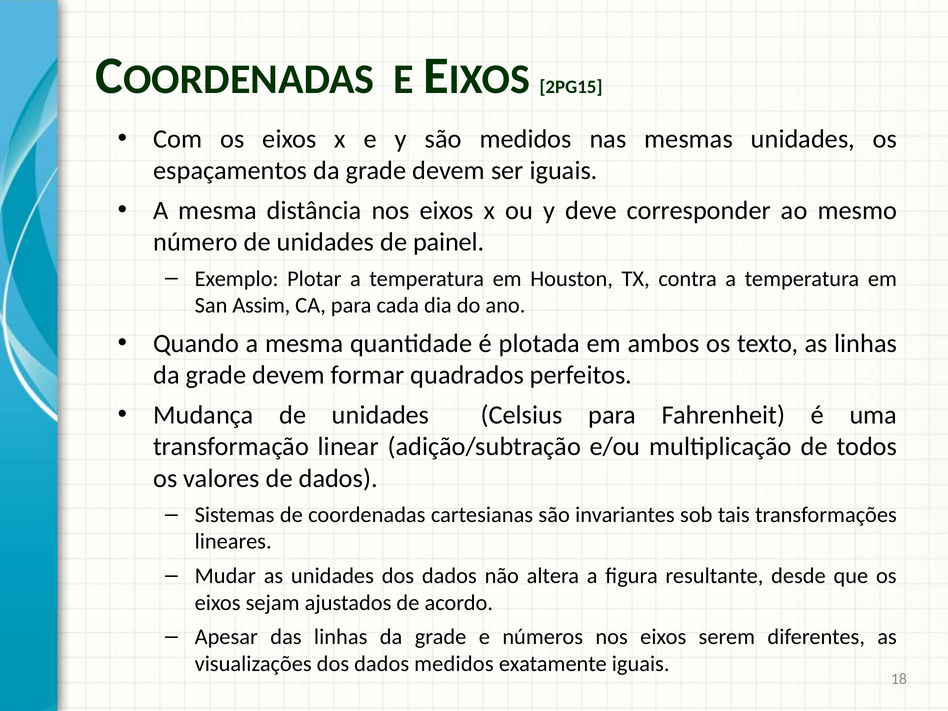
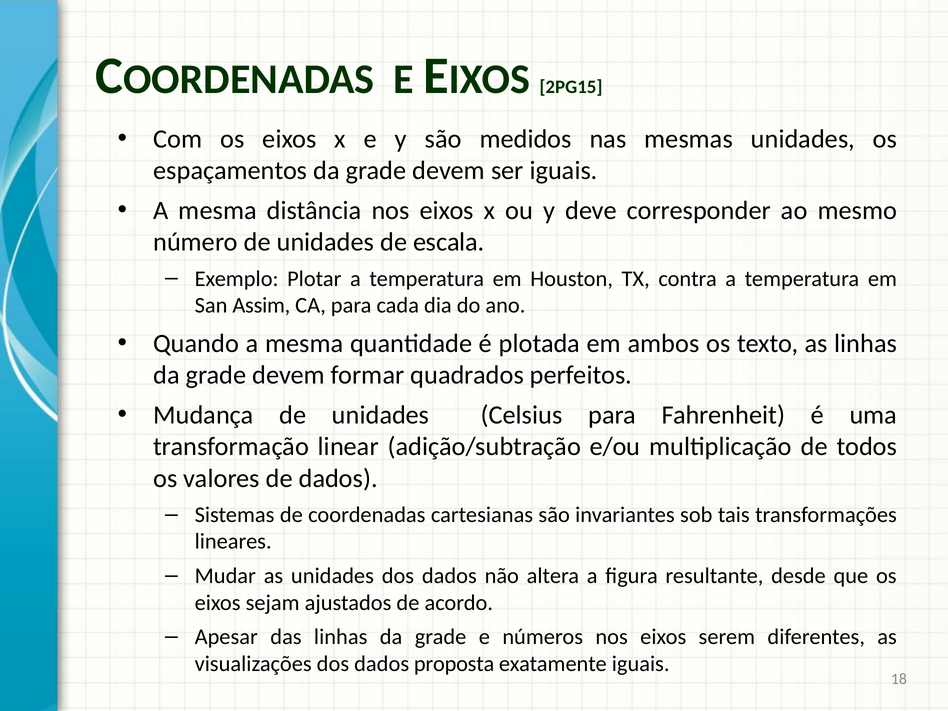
painel: painel -> escala
dados medidos: medidos -> proposta
